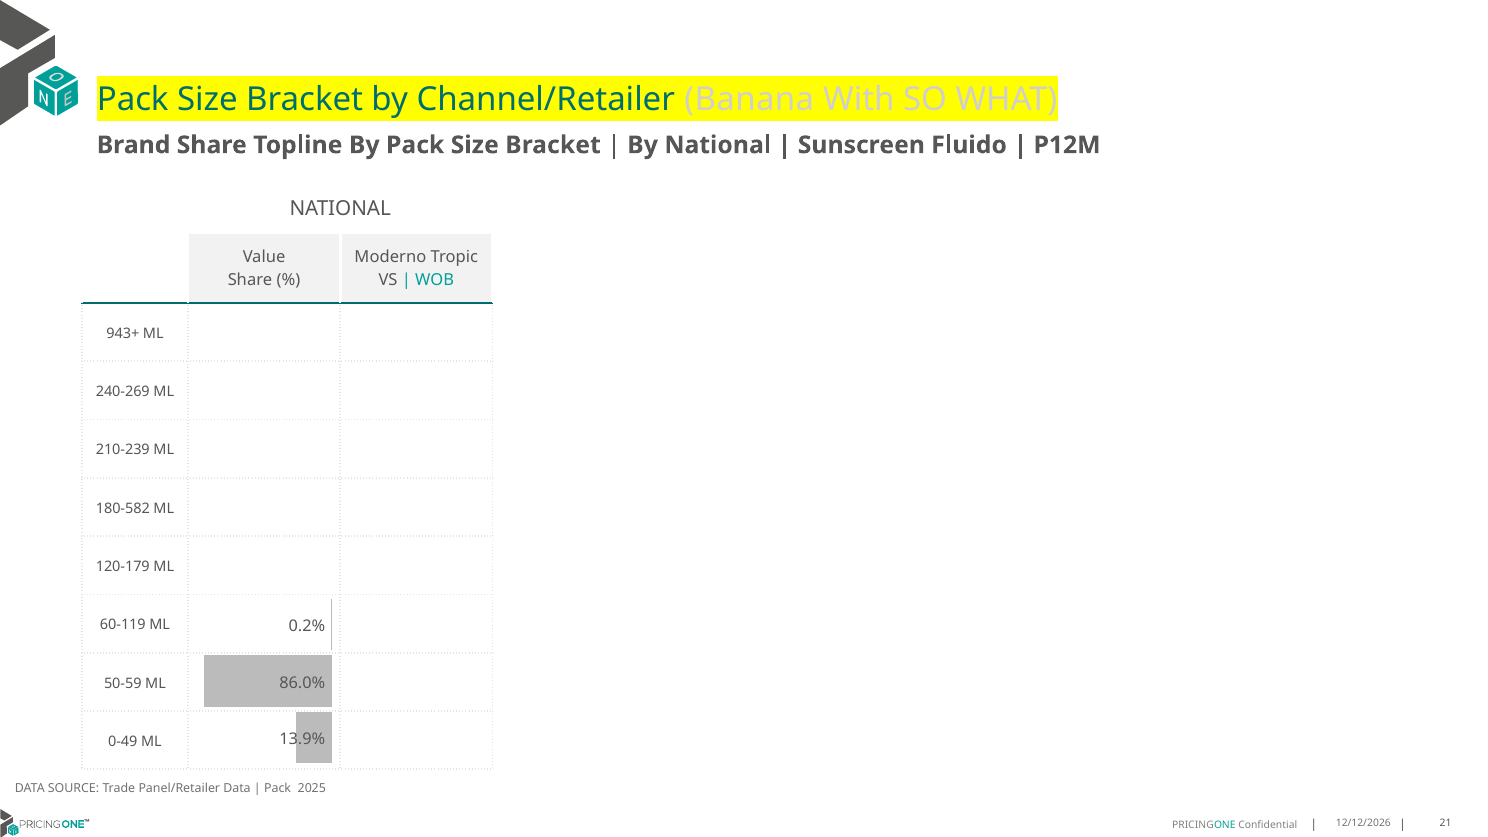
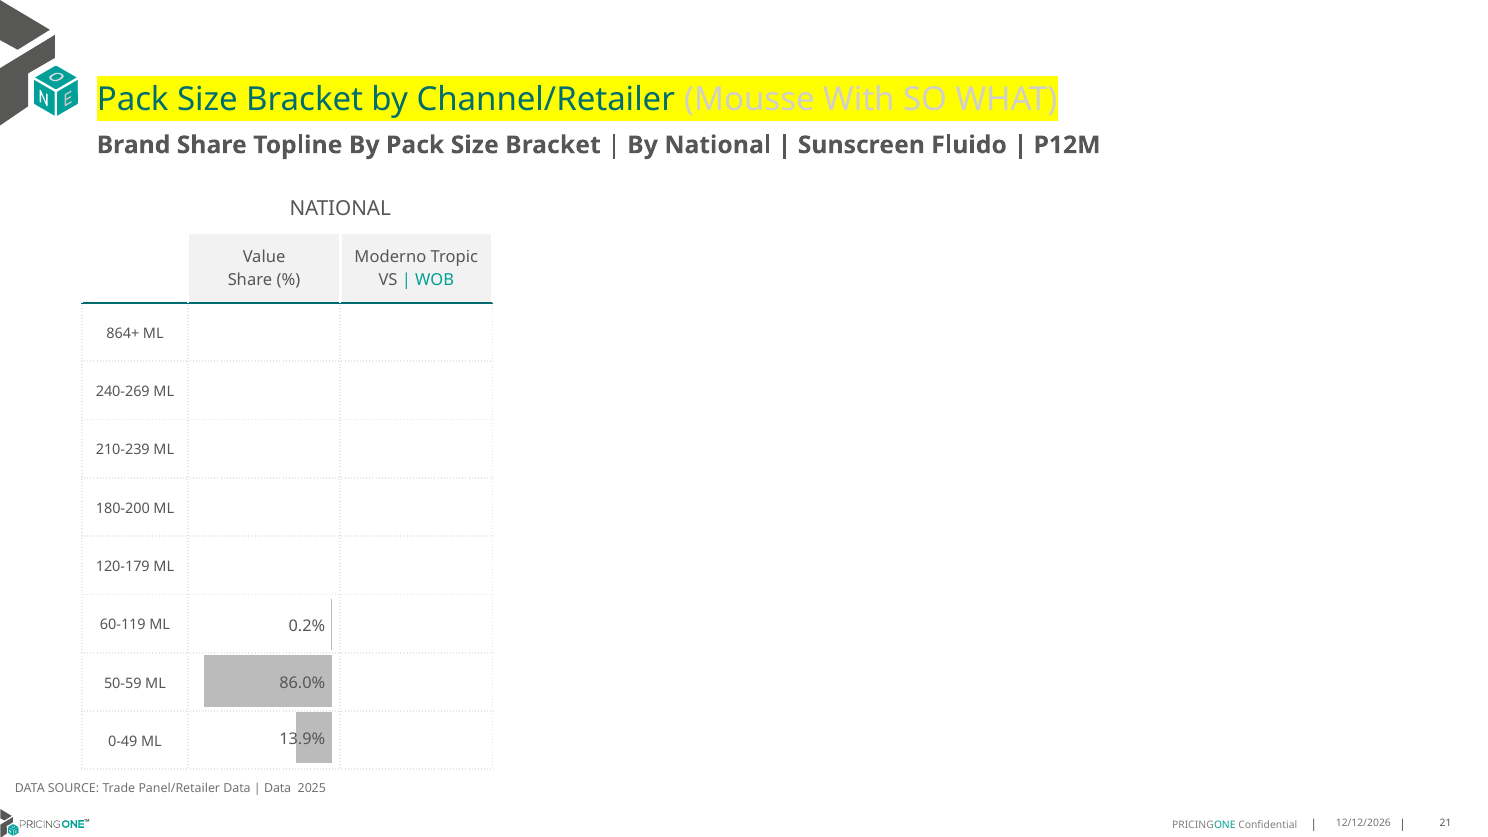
Banana: Banana -> Mousse
943+: 943+ -> 864+
180-582: 180-582 -> 180-200
Pack at (278, 788): Pack -> Data
